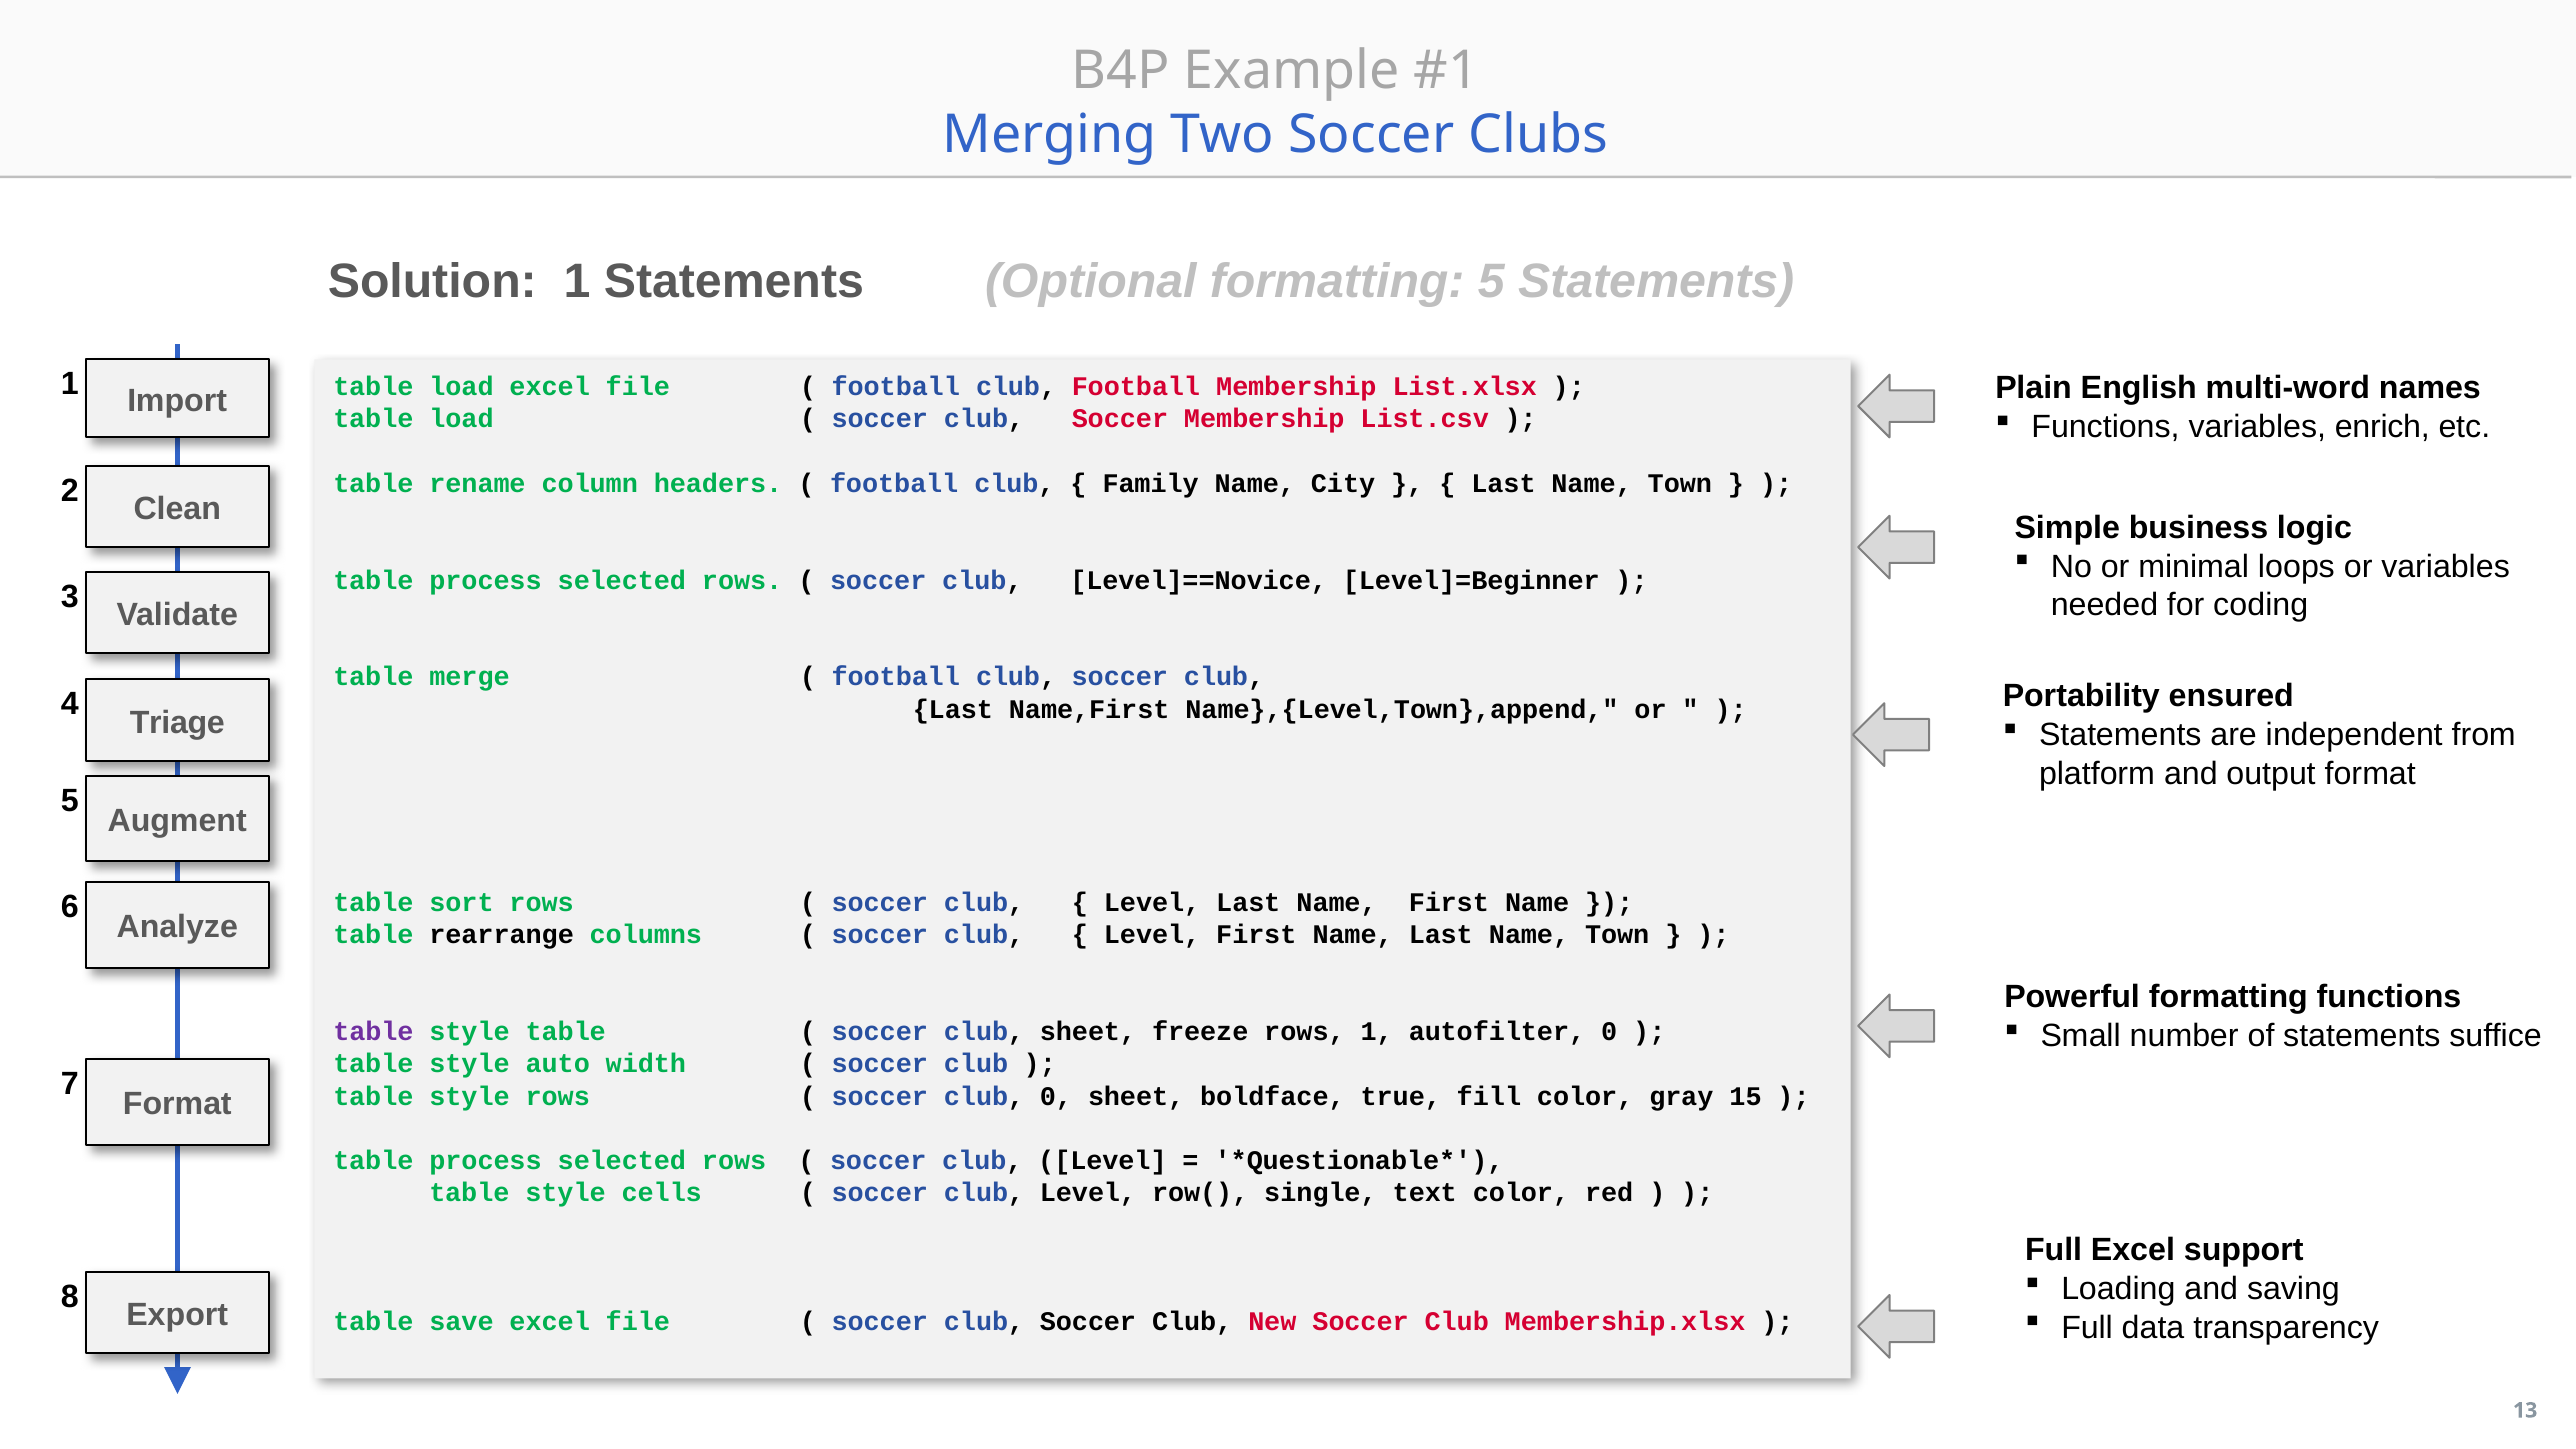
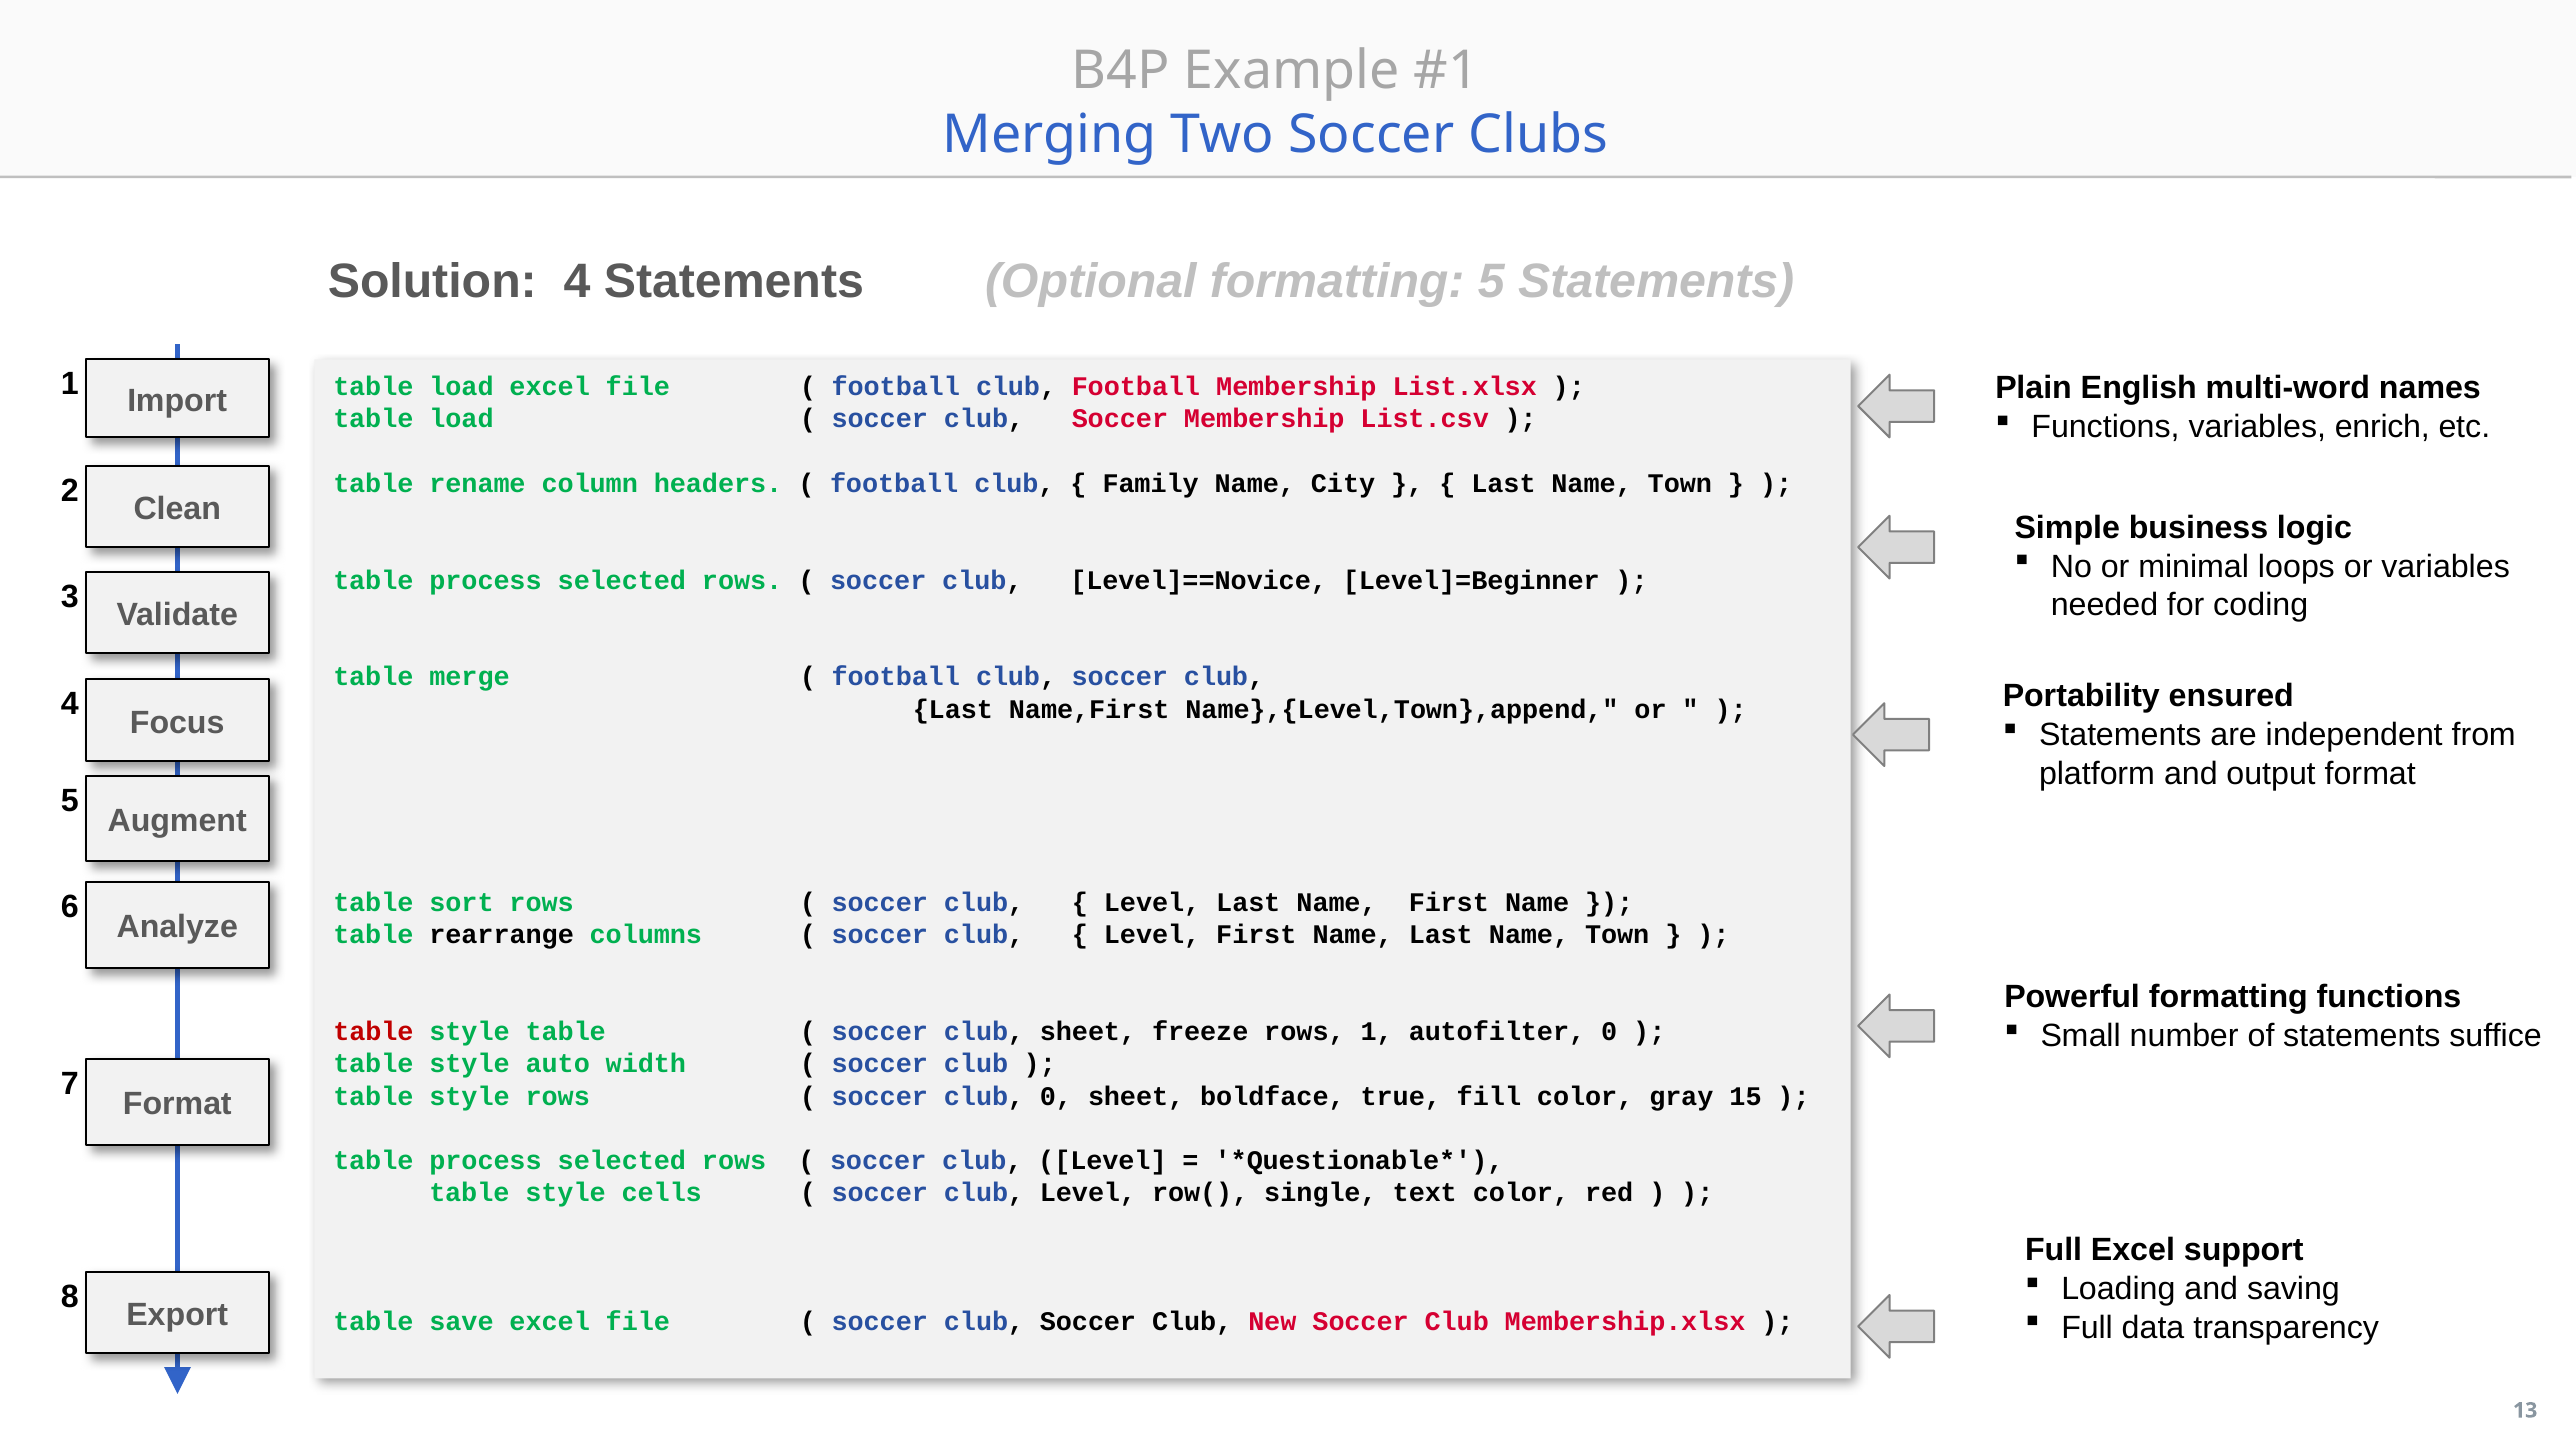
Solution 1: 1 -> 4
Triage: Triage -> Focus
table at (373, 1032) colour: purple -> red
